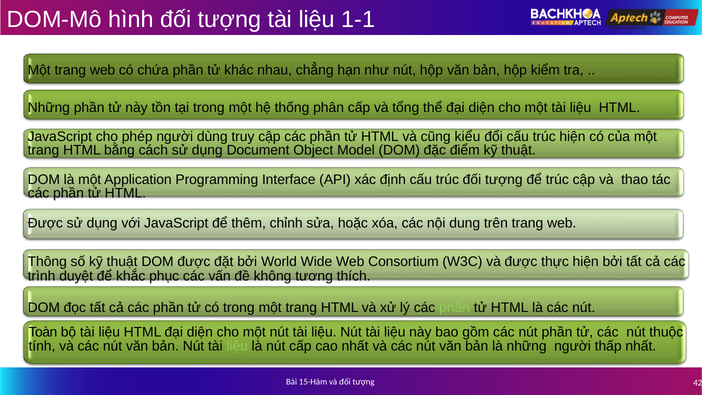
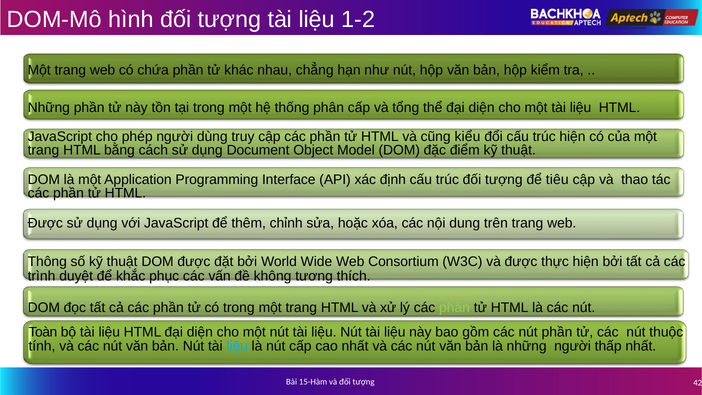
1-1: 1-1 -> 1-2
để trúc: trúc -> tiêu
liệu at (237, 346) colour: light green -> light blue
